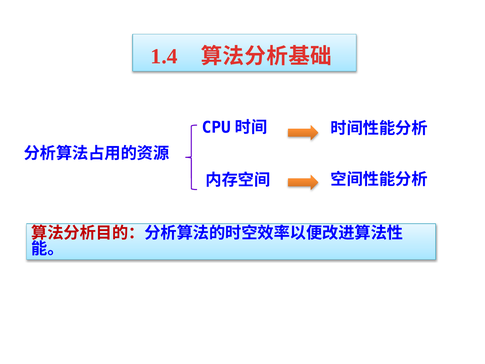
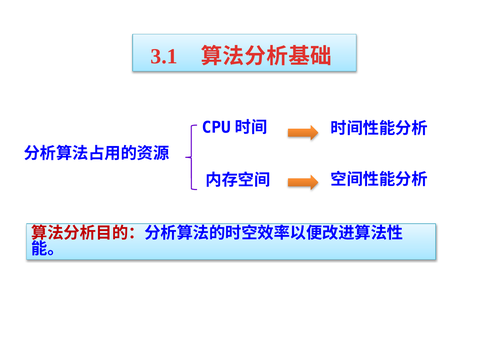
1.4: 1.4 -> 3.1
